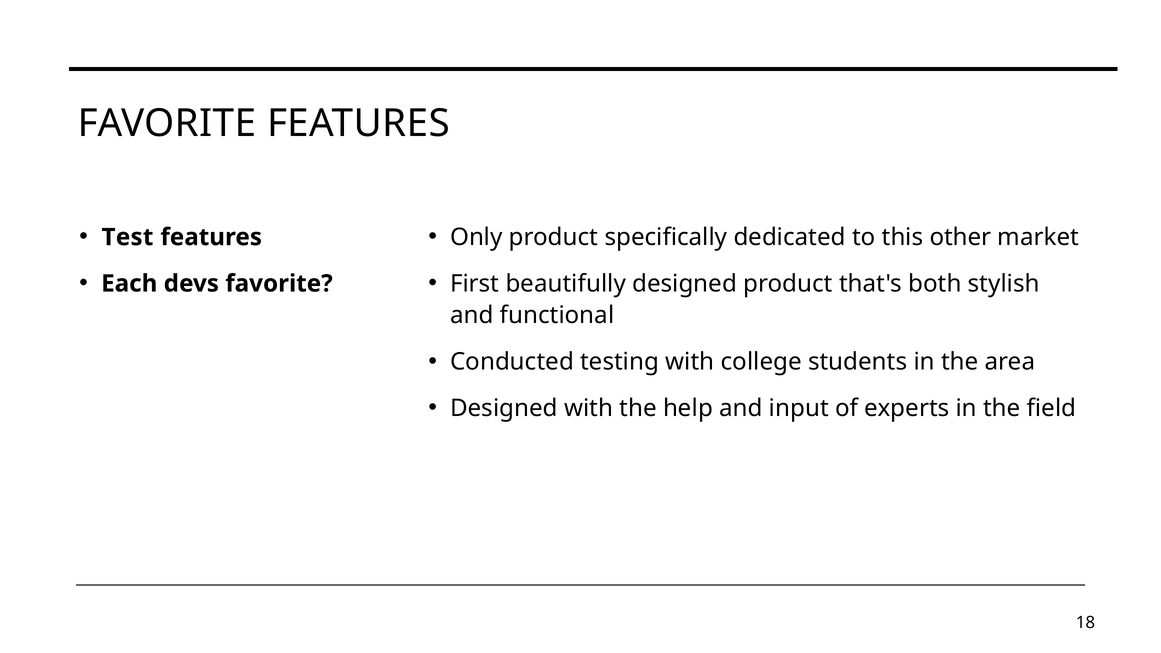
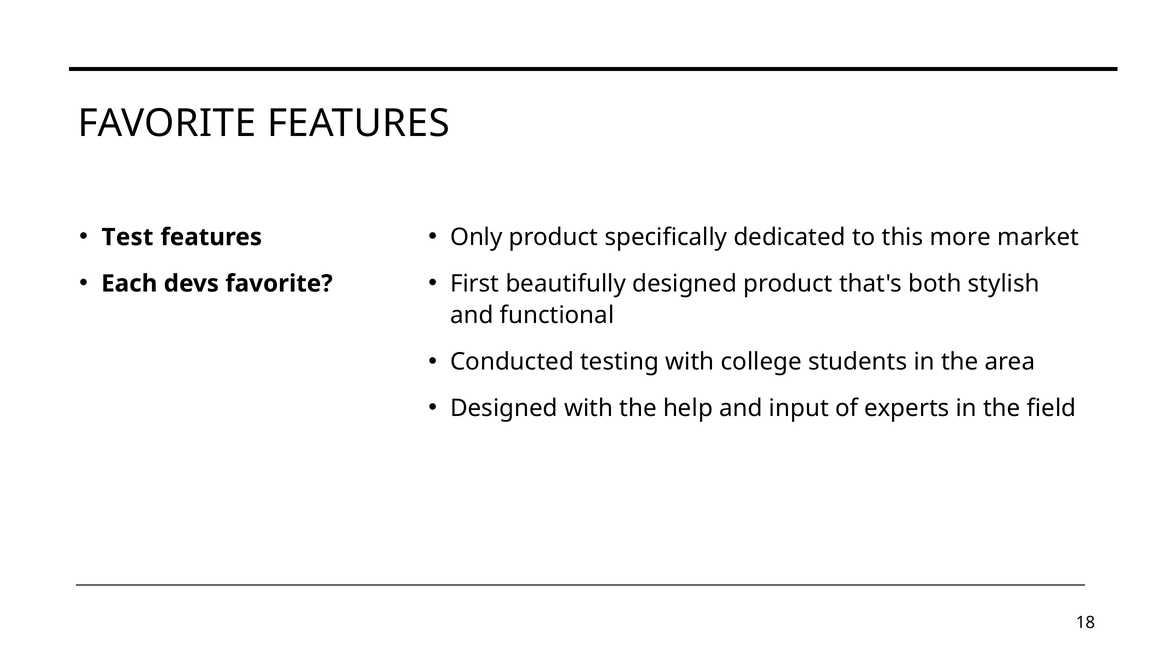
other: other -> more
